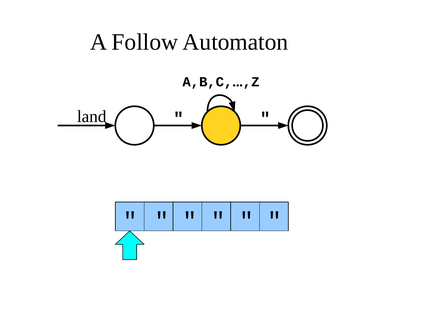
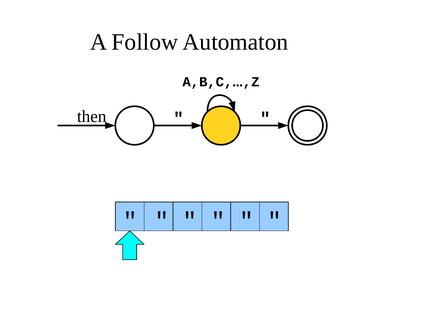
land: land -> then
